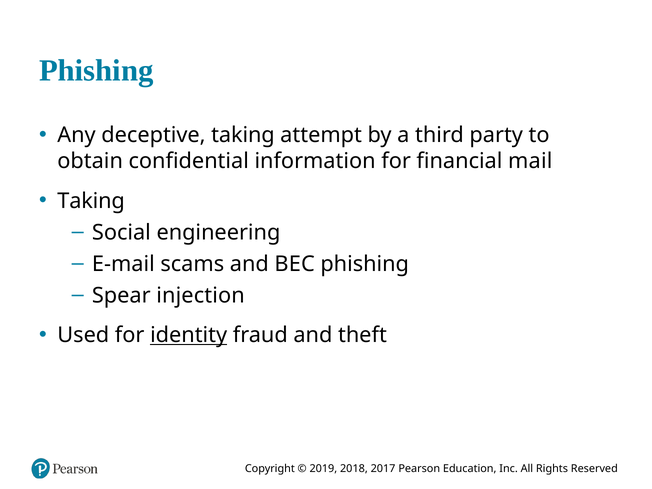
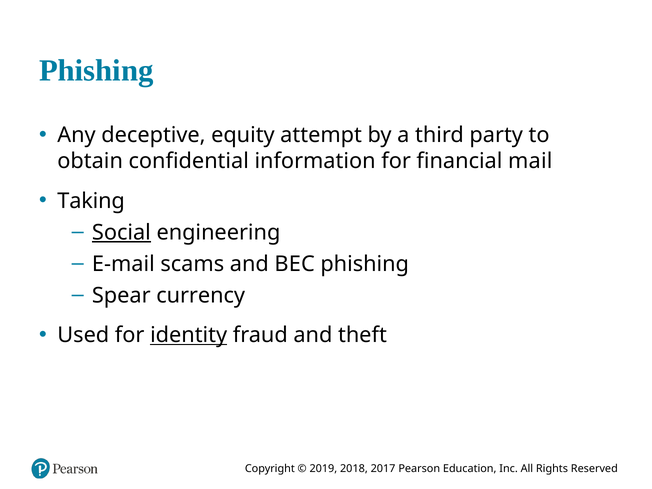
deceptive taking: taking -> equity
Social underline: none -> present
injection: injection -> currency
